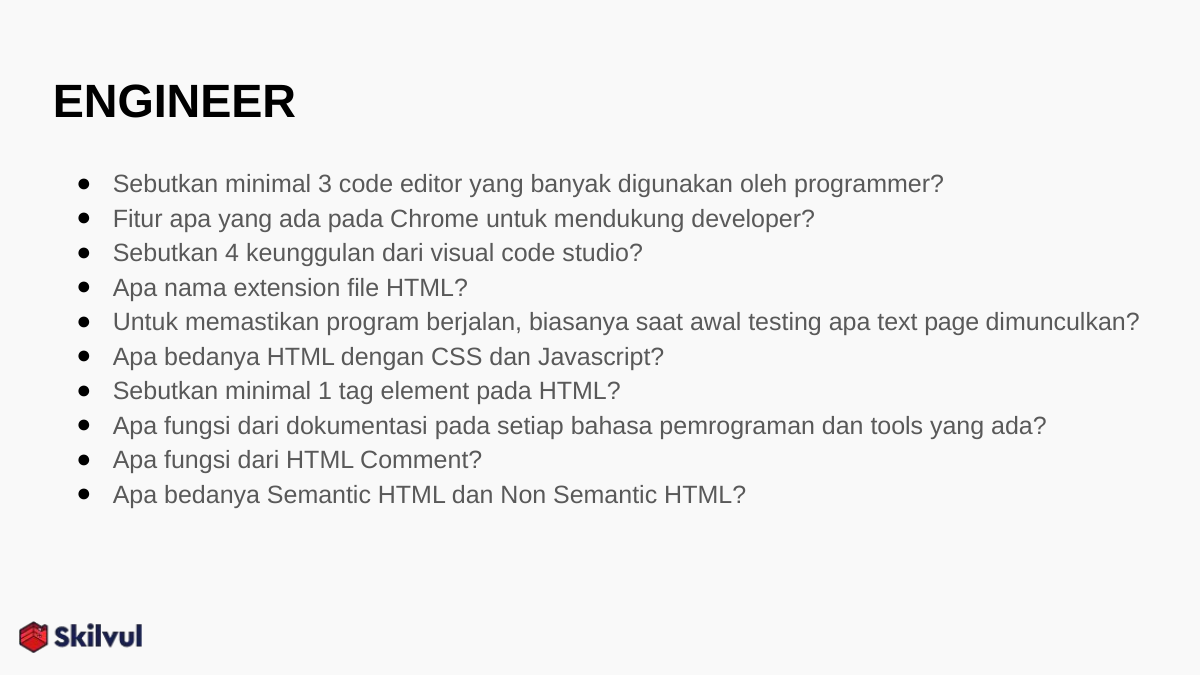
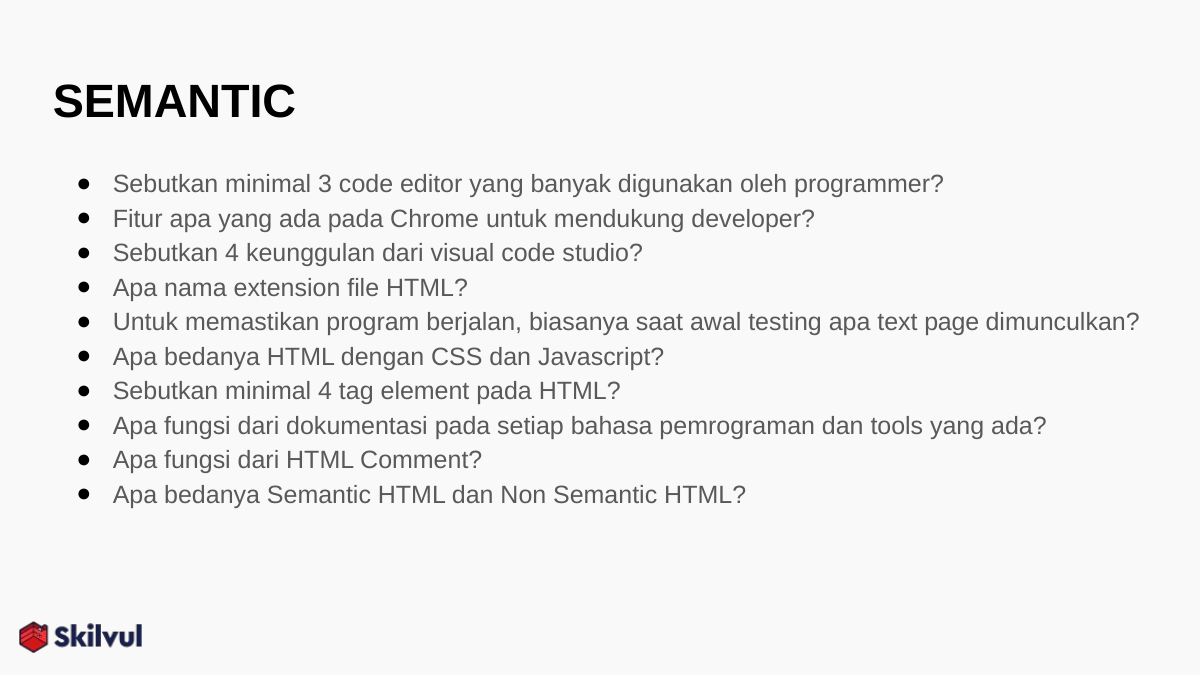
ENGINEER at (175, 102): ENGINEER -> SEMANTIC
minimal 1: 1 -> 4
